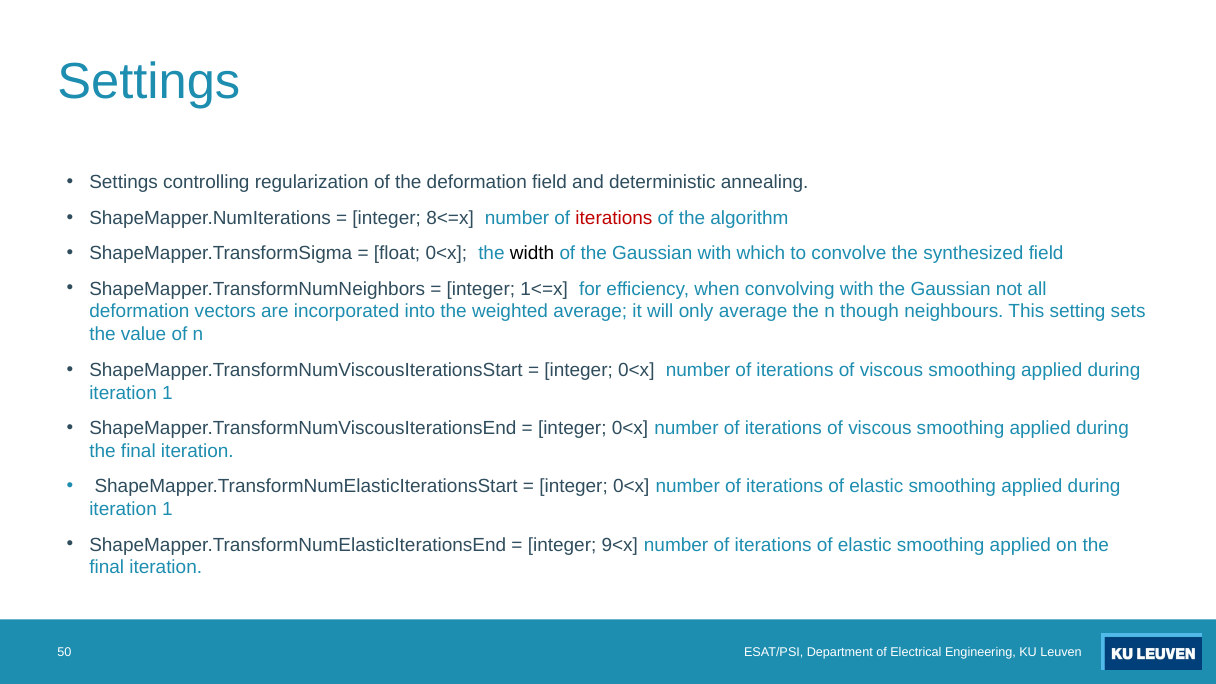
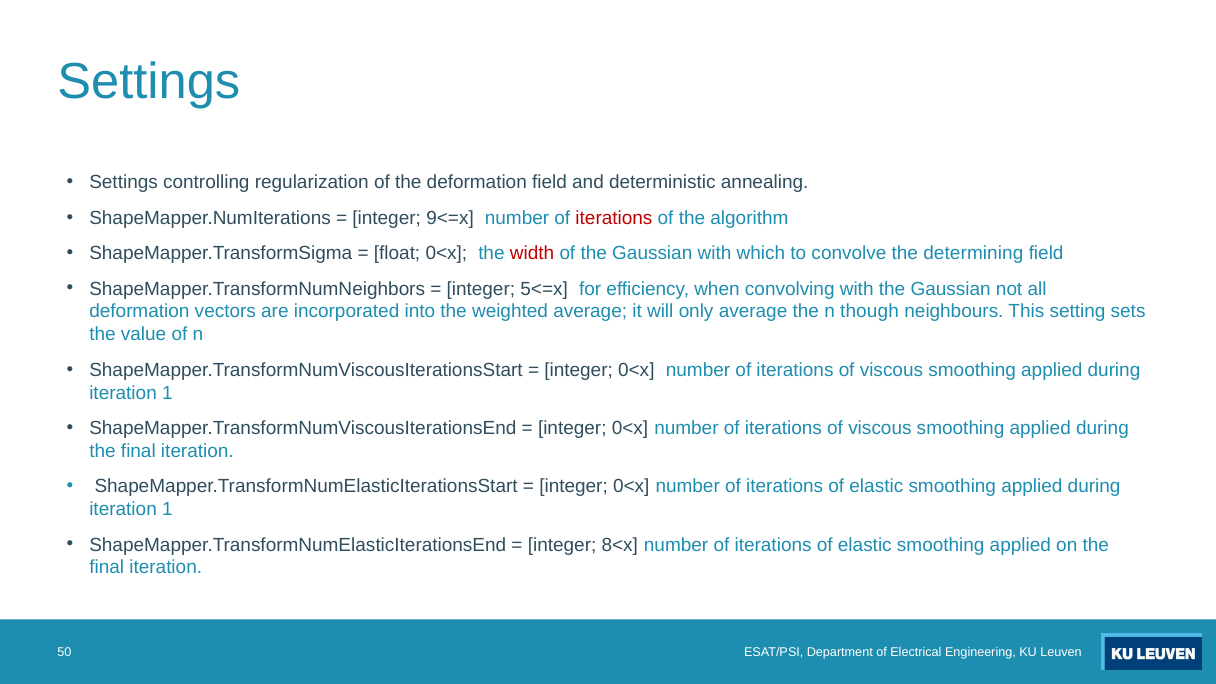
8<=x: 8<=x -> 9<=x
width colour: black -> red
synthesized: synthesized -> determining
1<=x: 1<=x -> 5<=x
9<x: 9<x -> 8<x
